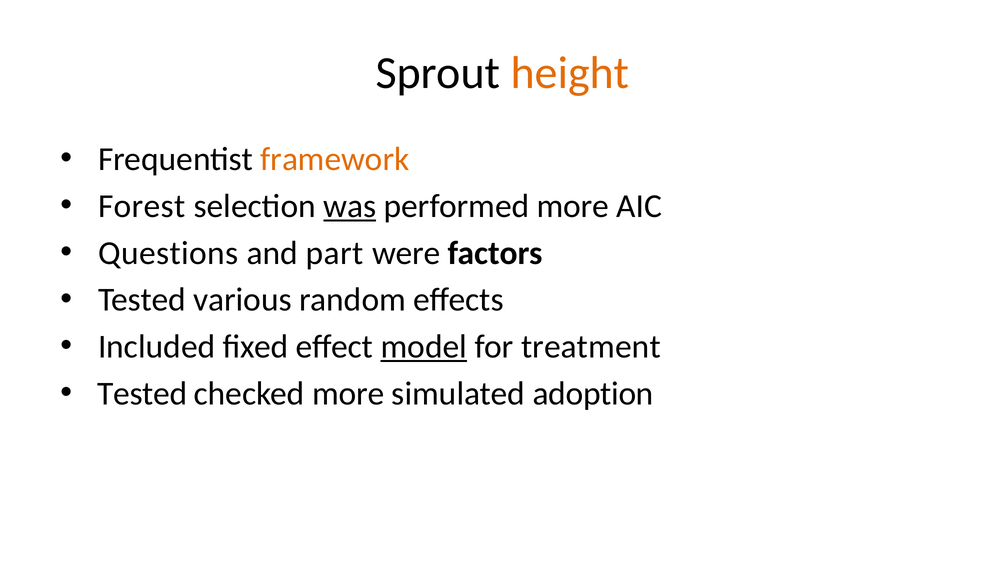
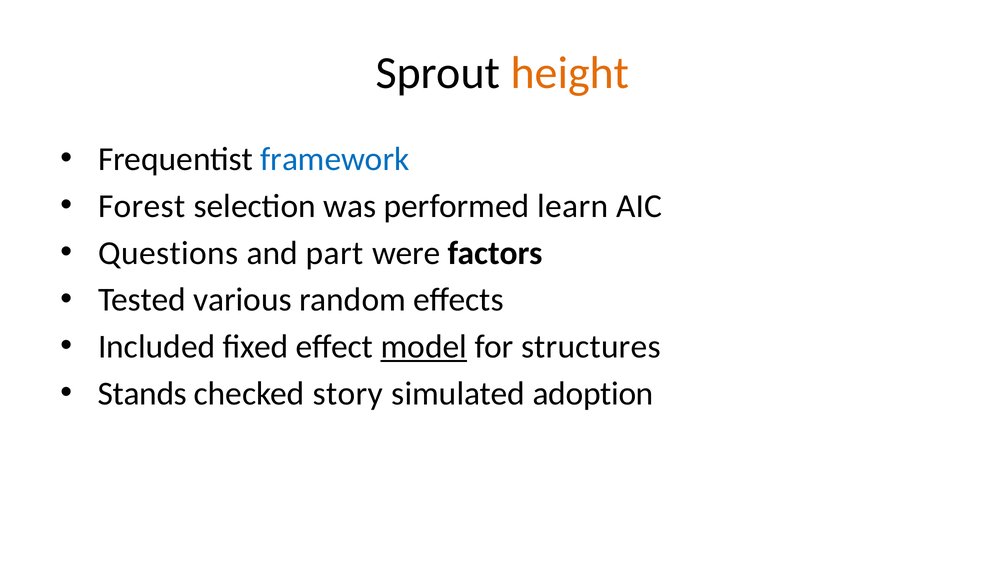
framework colour: orange -> blue
was underline: present -> none
performed more: more -> learn
treatment: treatment -> structures
Tested at (142, 394): Tested -> Stands
checked more: more -> story
